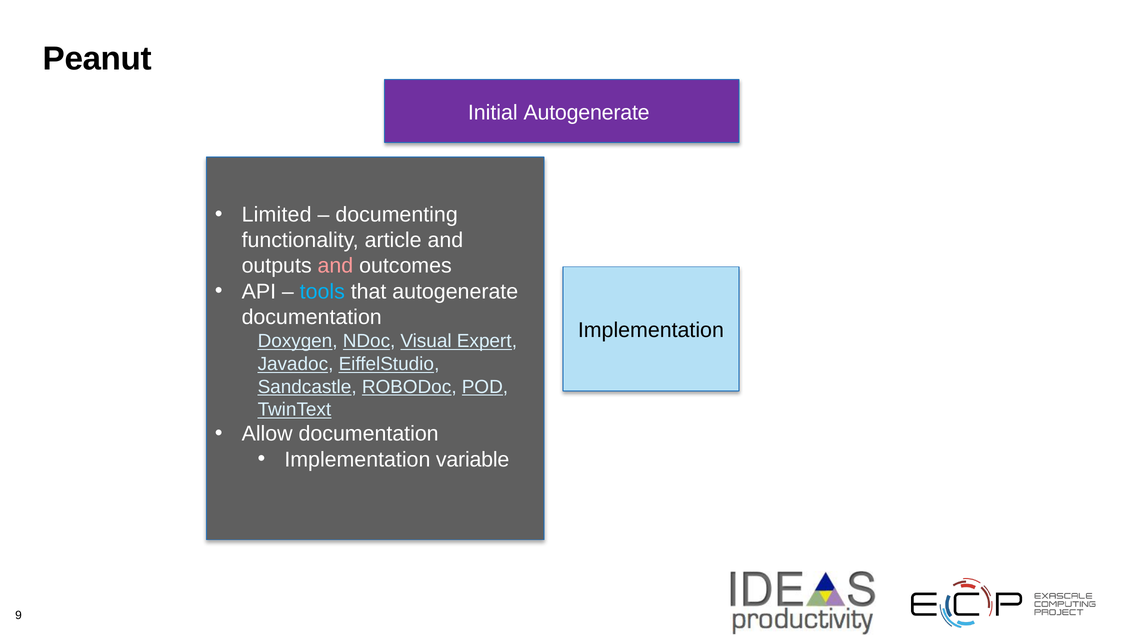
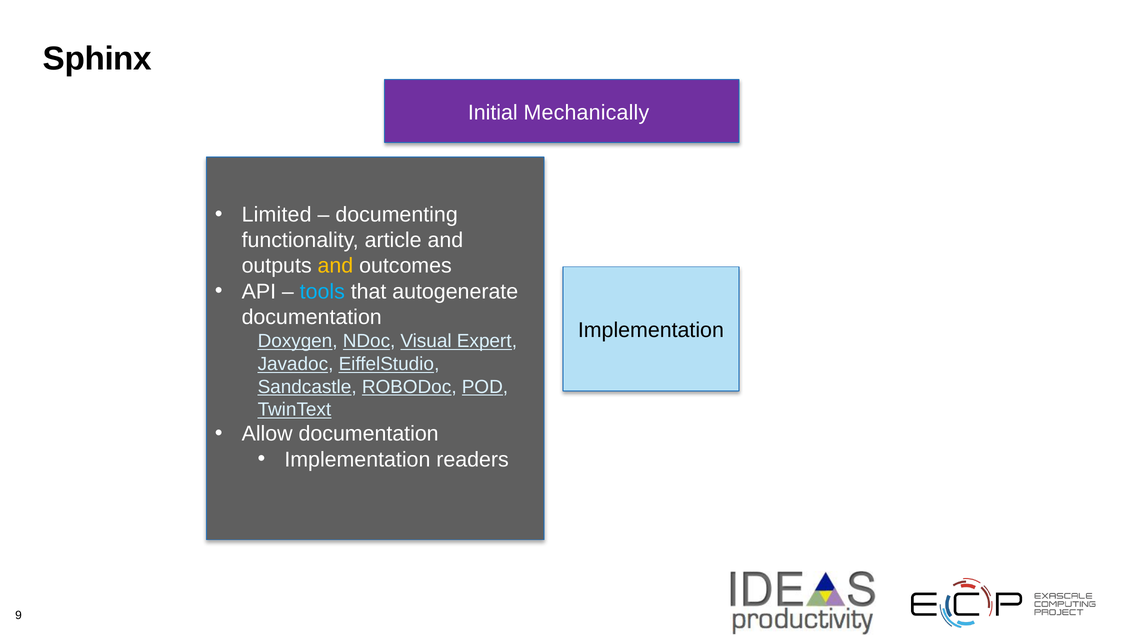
Peanut: Peanut -> Sphinx
Initial Autogenerate: Autogenerate -> Mechanically
and at (335, 266) colour: pink -> yellow
variable: variable -> readers
